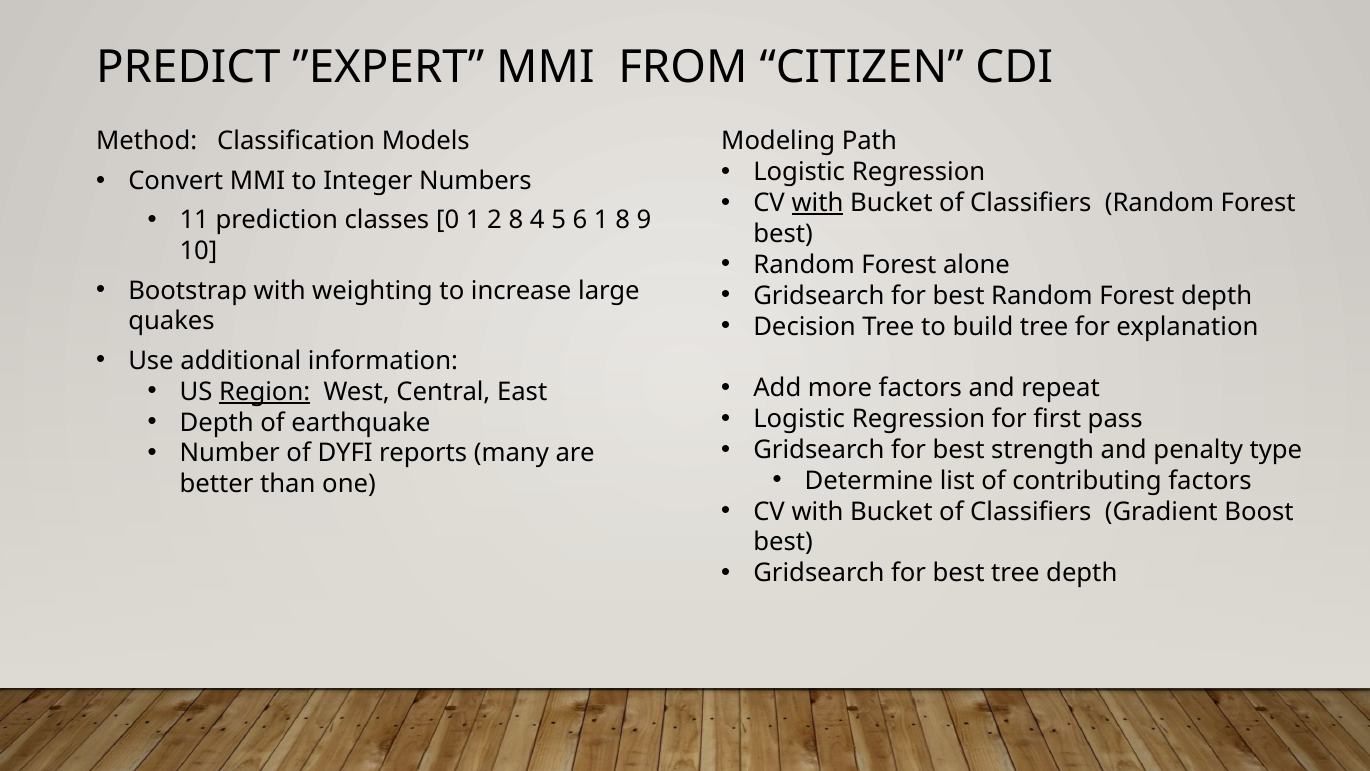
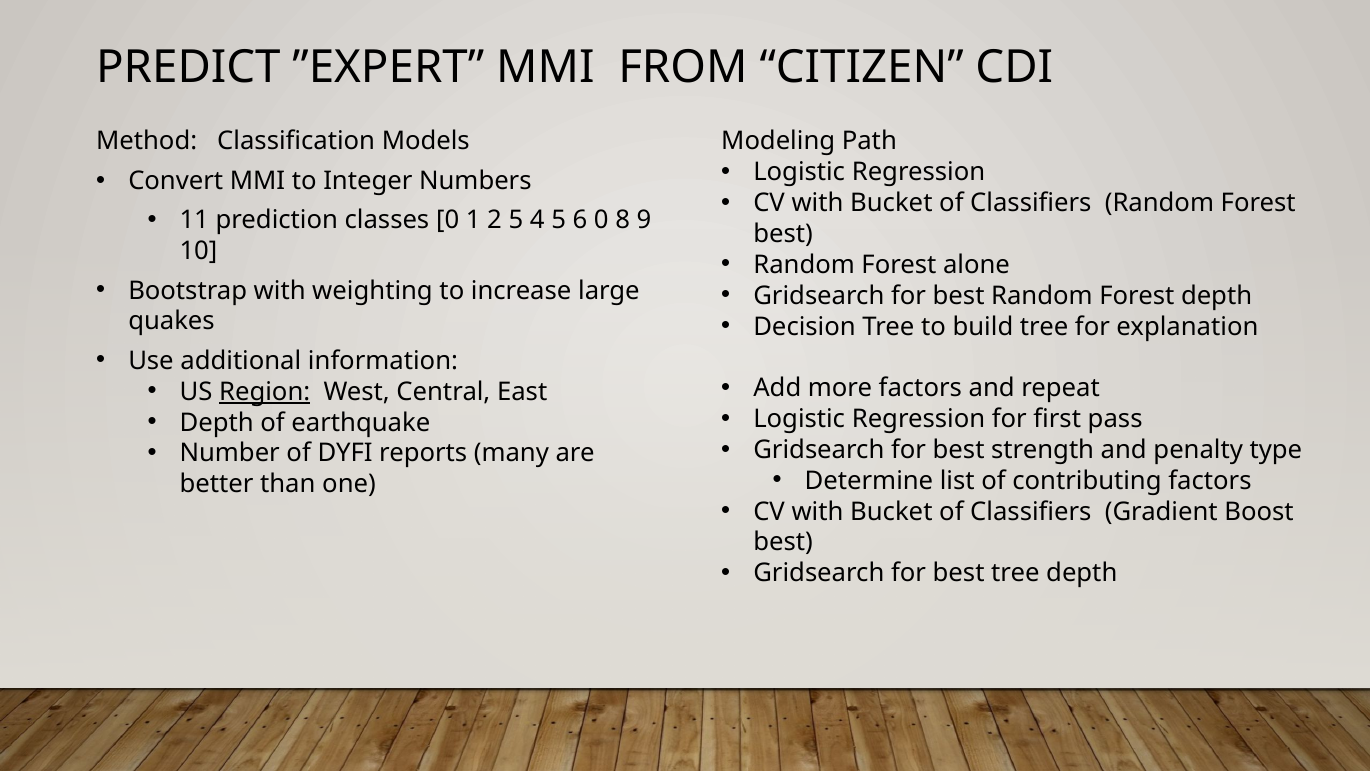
with at (818, 203) underline: present -> none
2 8: 8 -> 5
6 1: 1 -> 0
